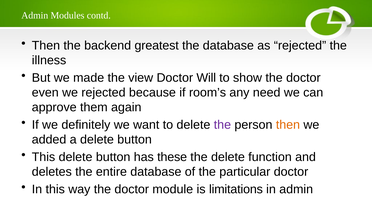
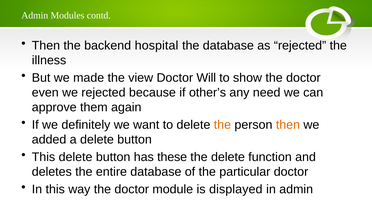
greatest: greatest -> hospital
room’s: room’s -> other’s
the at (222, 125) colour: purple -> orange
limitations: limitations -> displayed
